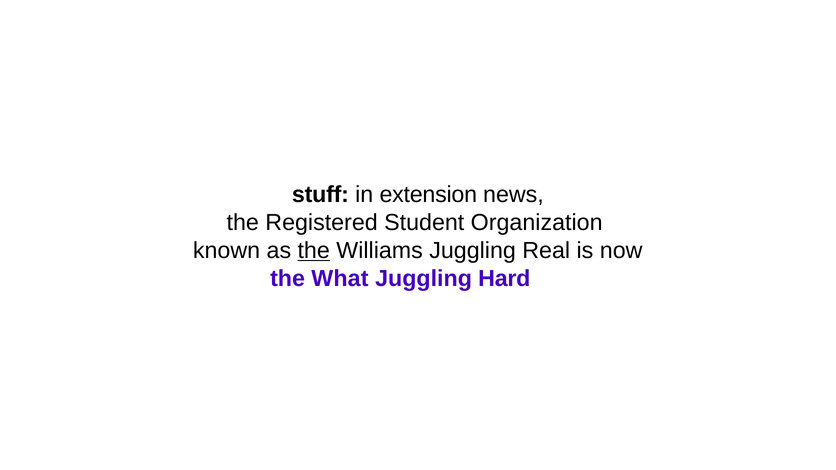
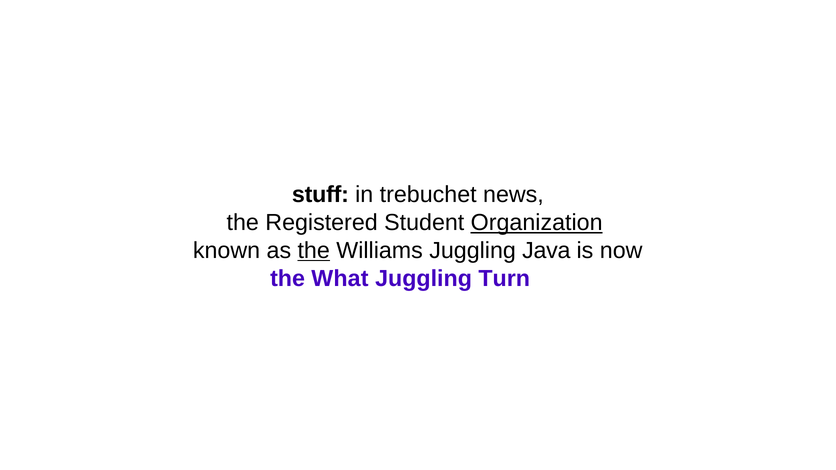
extension: extension -> trebuchet
Organization underline: none -> present
Real: Real -> Java
Hard: Hard -> Turn
